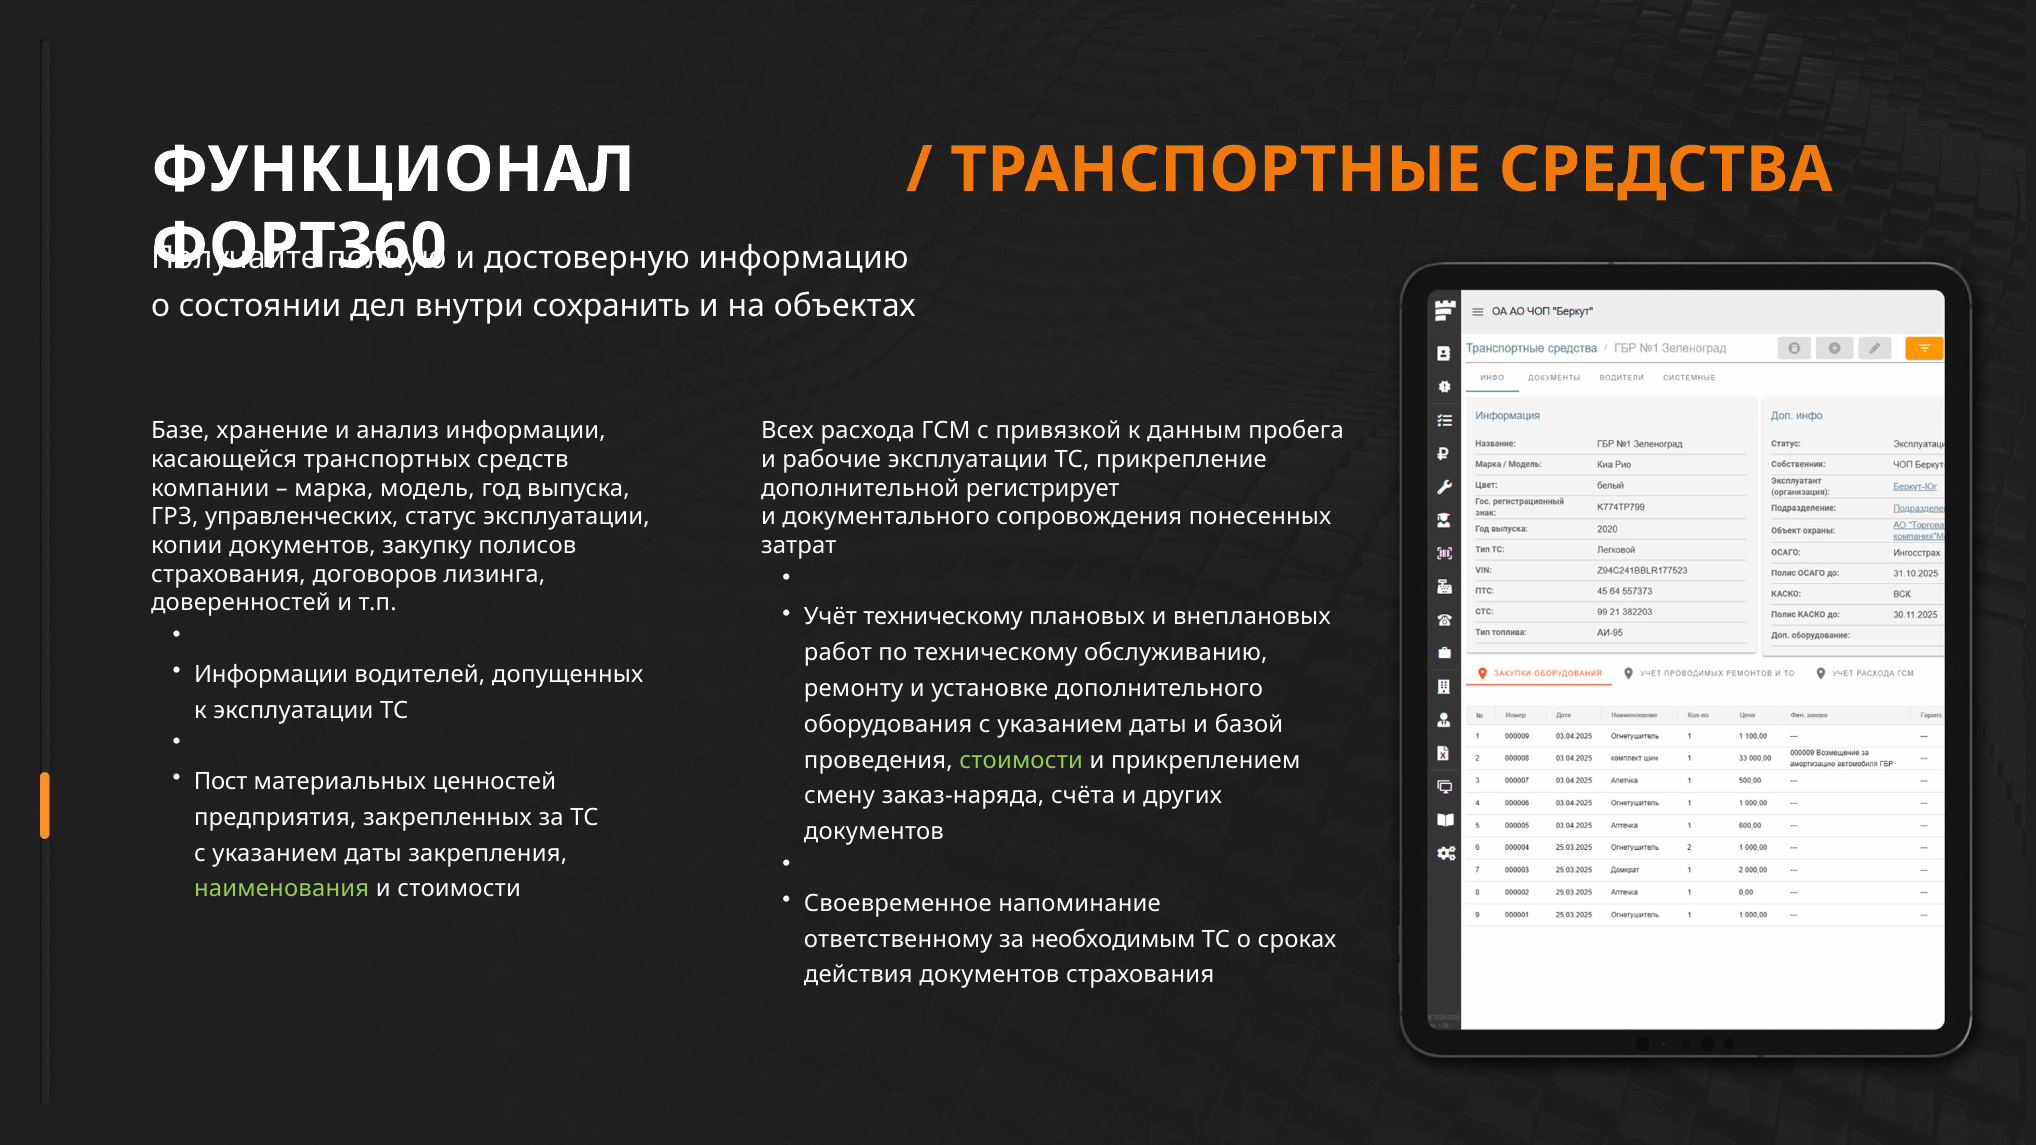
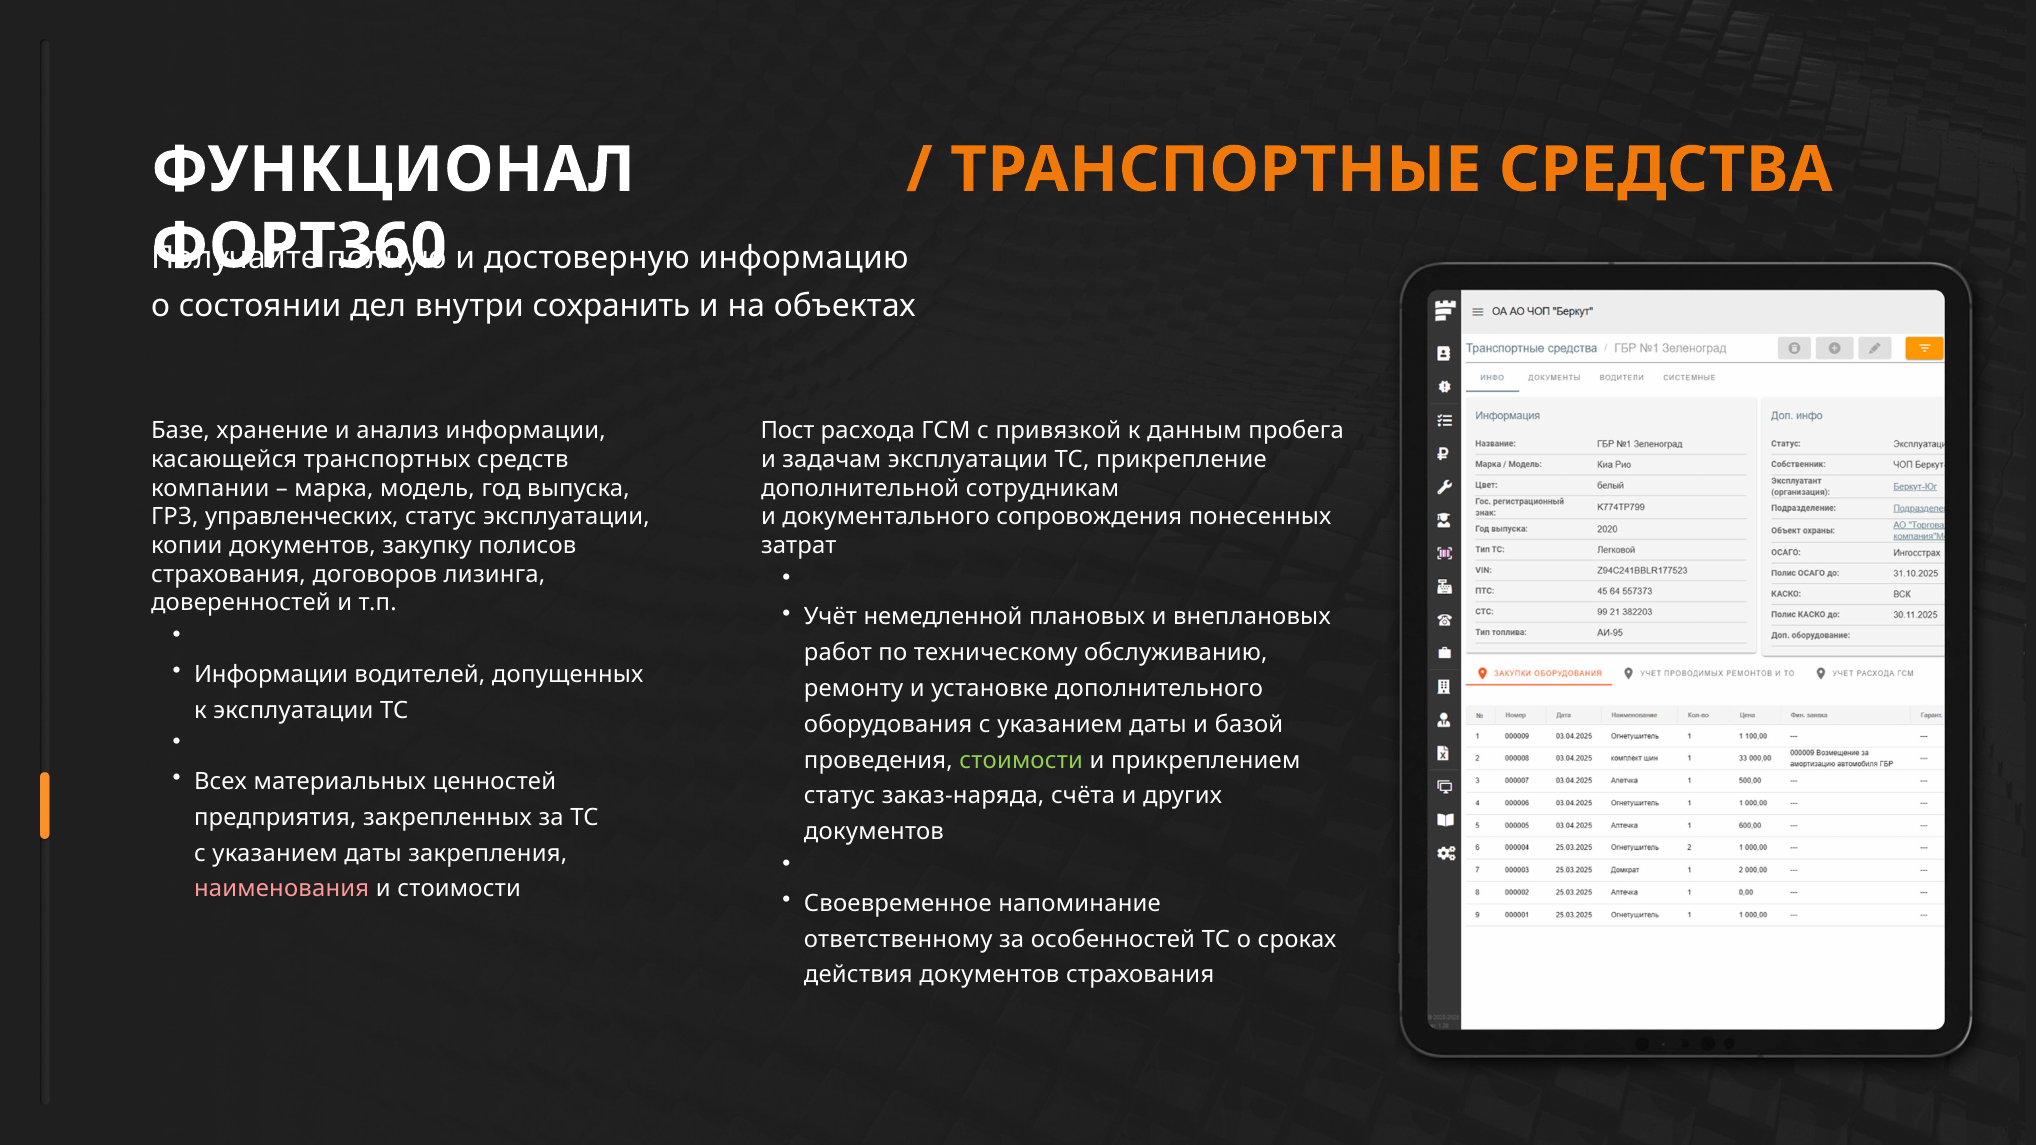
Всех: Всех -> Пост
рабочие: рабочие -> задачам
регистрирует: регистрирует -> сотрудникам
Учёт техническому: техническому -> немедленной
Пост: Пост -> Всех
смену at (840, 796): смену -> статус
наименования colour: light green -> pink
необходимым: необходимым -> особенностей
